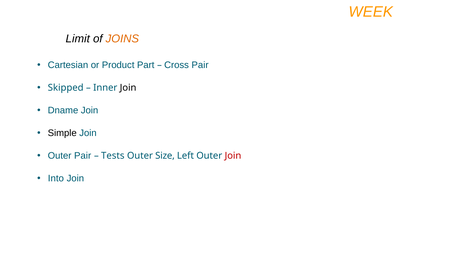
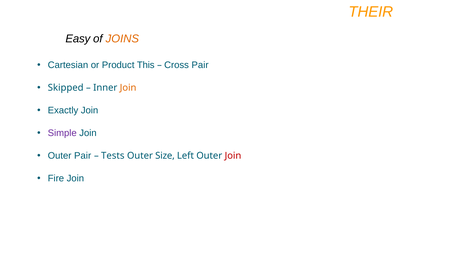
WEEK: WEEK -> THEIR
Limit: Limit -> Easy
Part: Part -> This
Join at (128, 88) colour: black -> orange
Dname: Dname -> Exactly
Simple colour: black -> purple
Into: Into -> Fire
